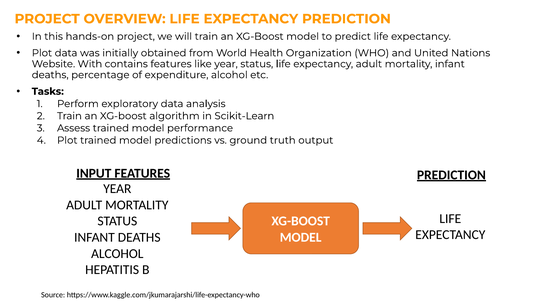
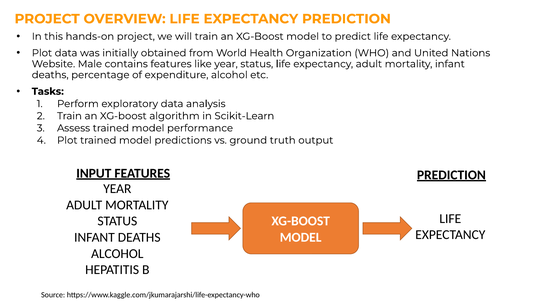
With: With -> Male
